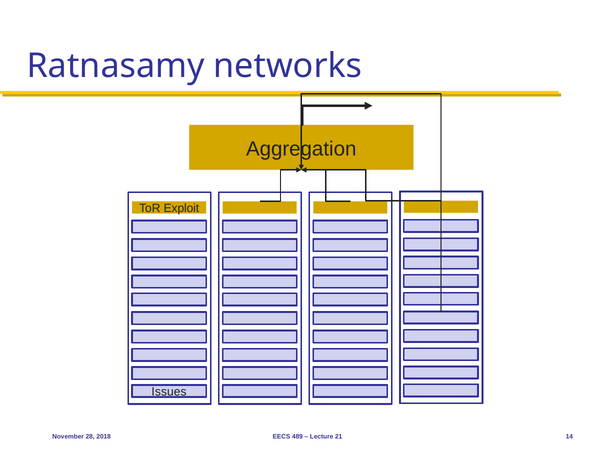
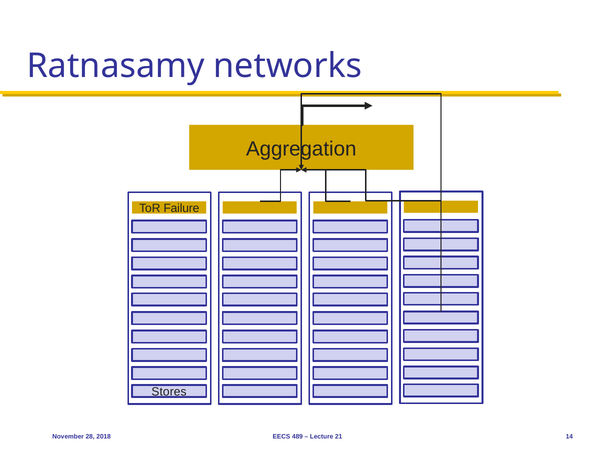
Exploit: Exploit -> Failure
Issues: Issues -> Stores
